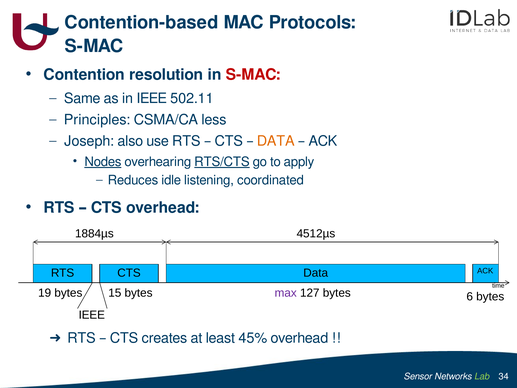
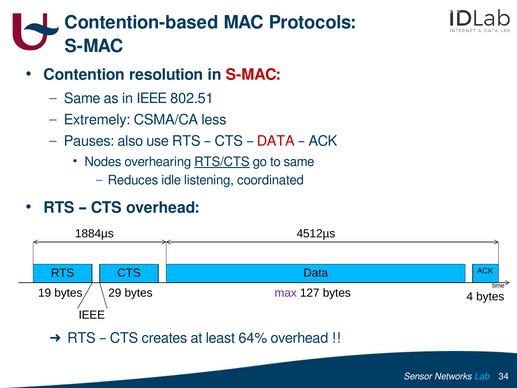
502.11: 502.11 -> 802.51
Principles: Principles -> Extremely
Joseph: Joseph -> Pauses
DATA at (276, 141) colour: orange -> red
Nodes underline: present -> none
to apply: apply -> same
15: 15 -> 29
6: 6 -> 4
45%: 45% -> 64%
Lab colour: light green -> light blue
